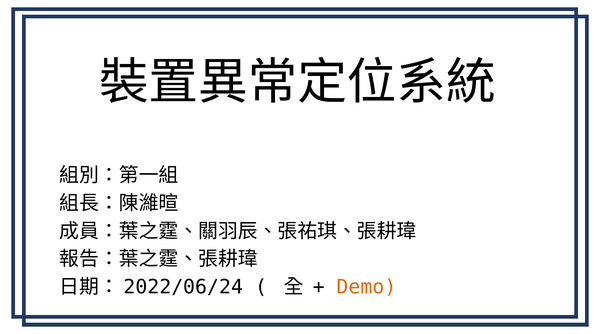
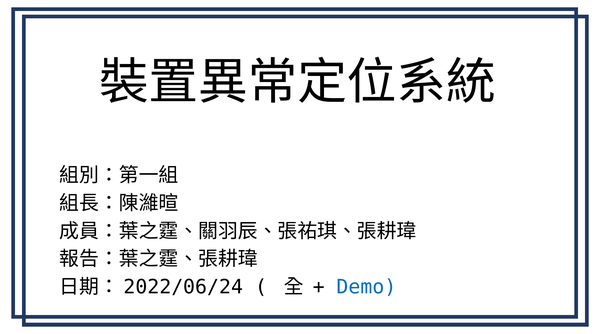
Demo colour: orange -> blue
